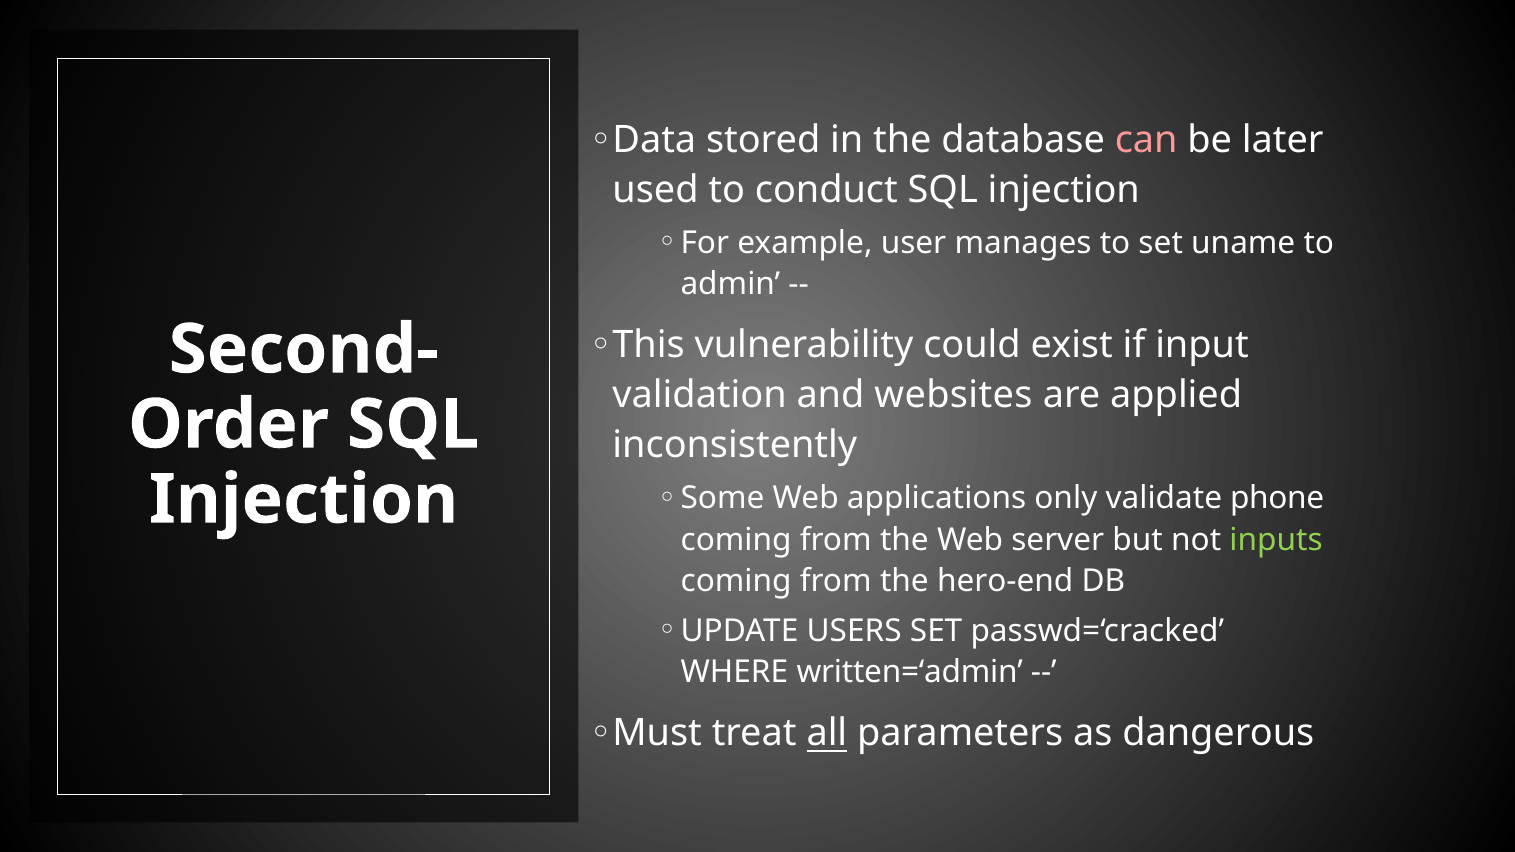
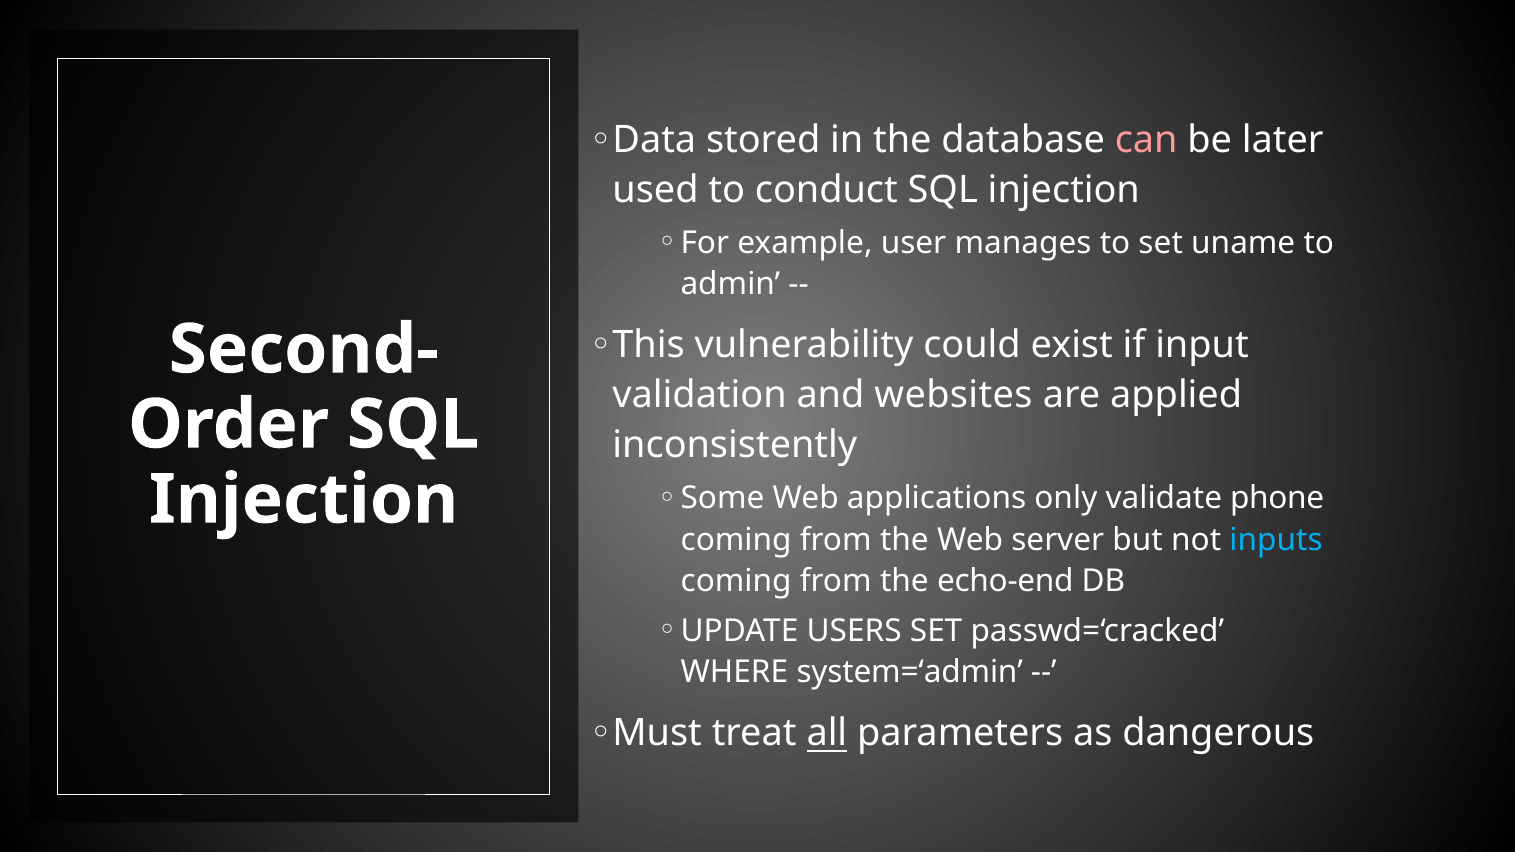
inputs colour: light green -> light blue
hero-end: hero-end -> echo-end
written=‘admin: written=‘admin -> system=‘admin
